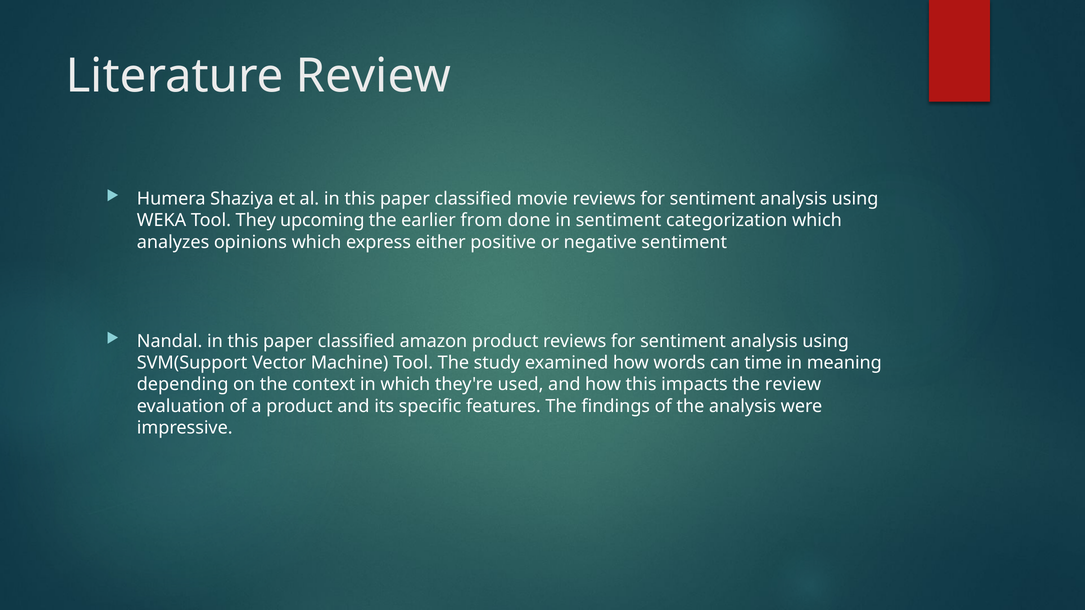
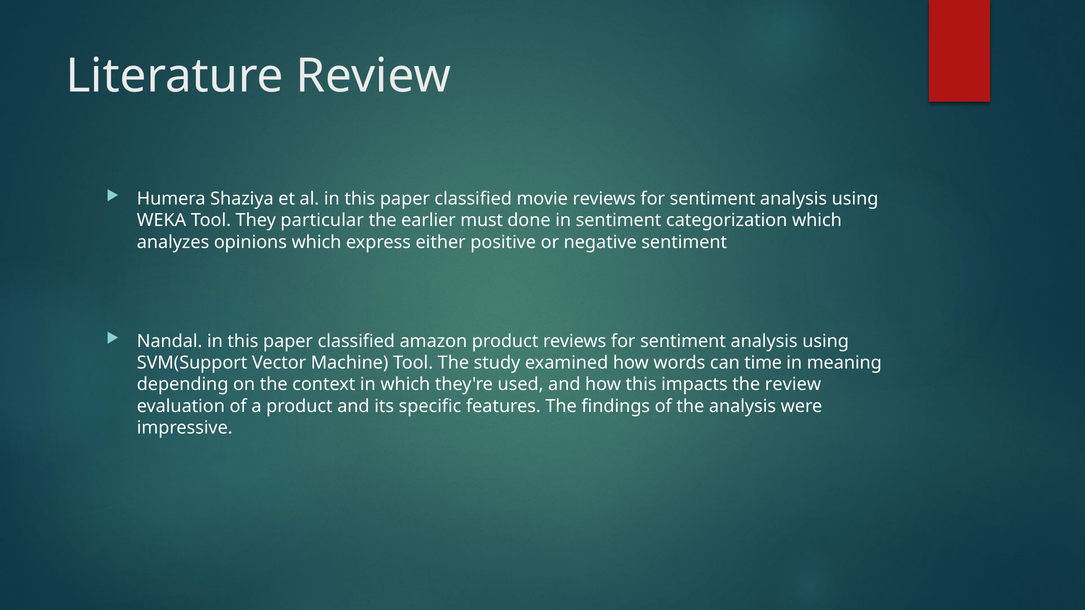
upcoming: upcoming -> particular
from: from -> must
